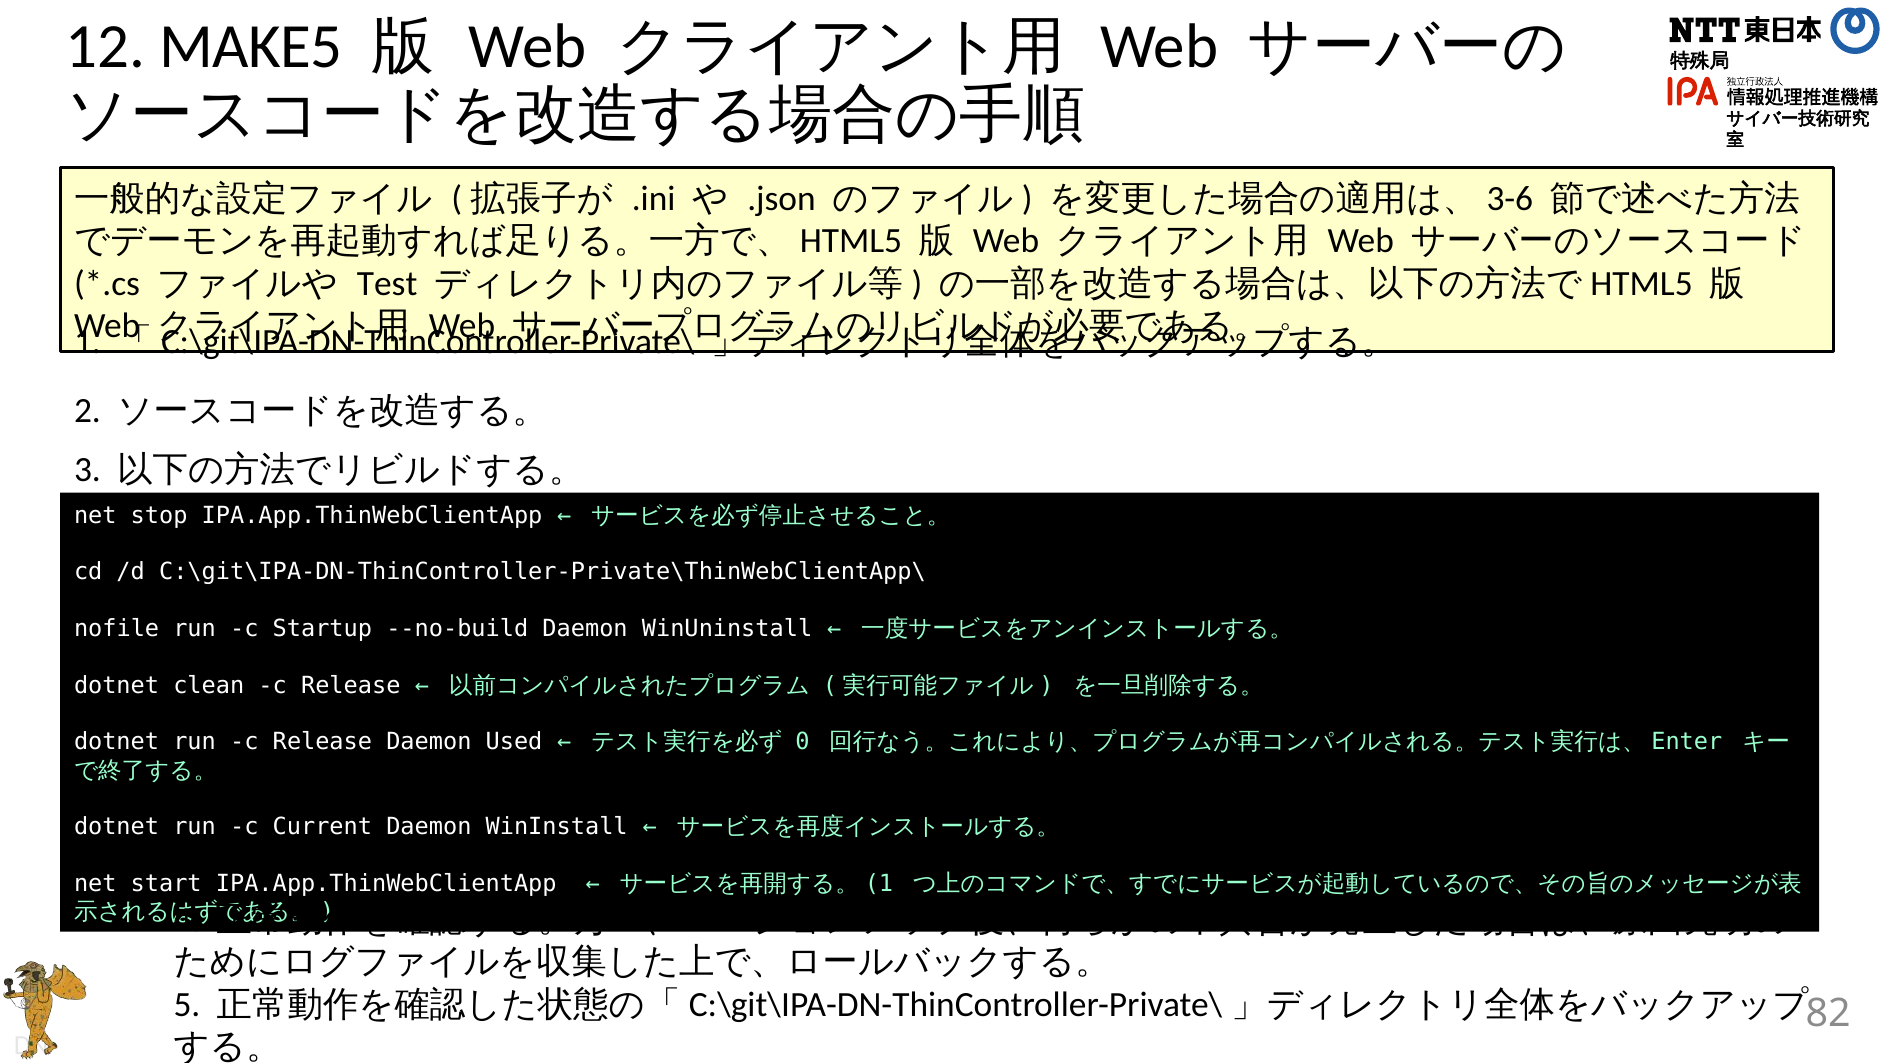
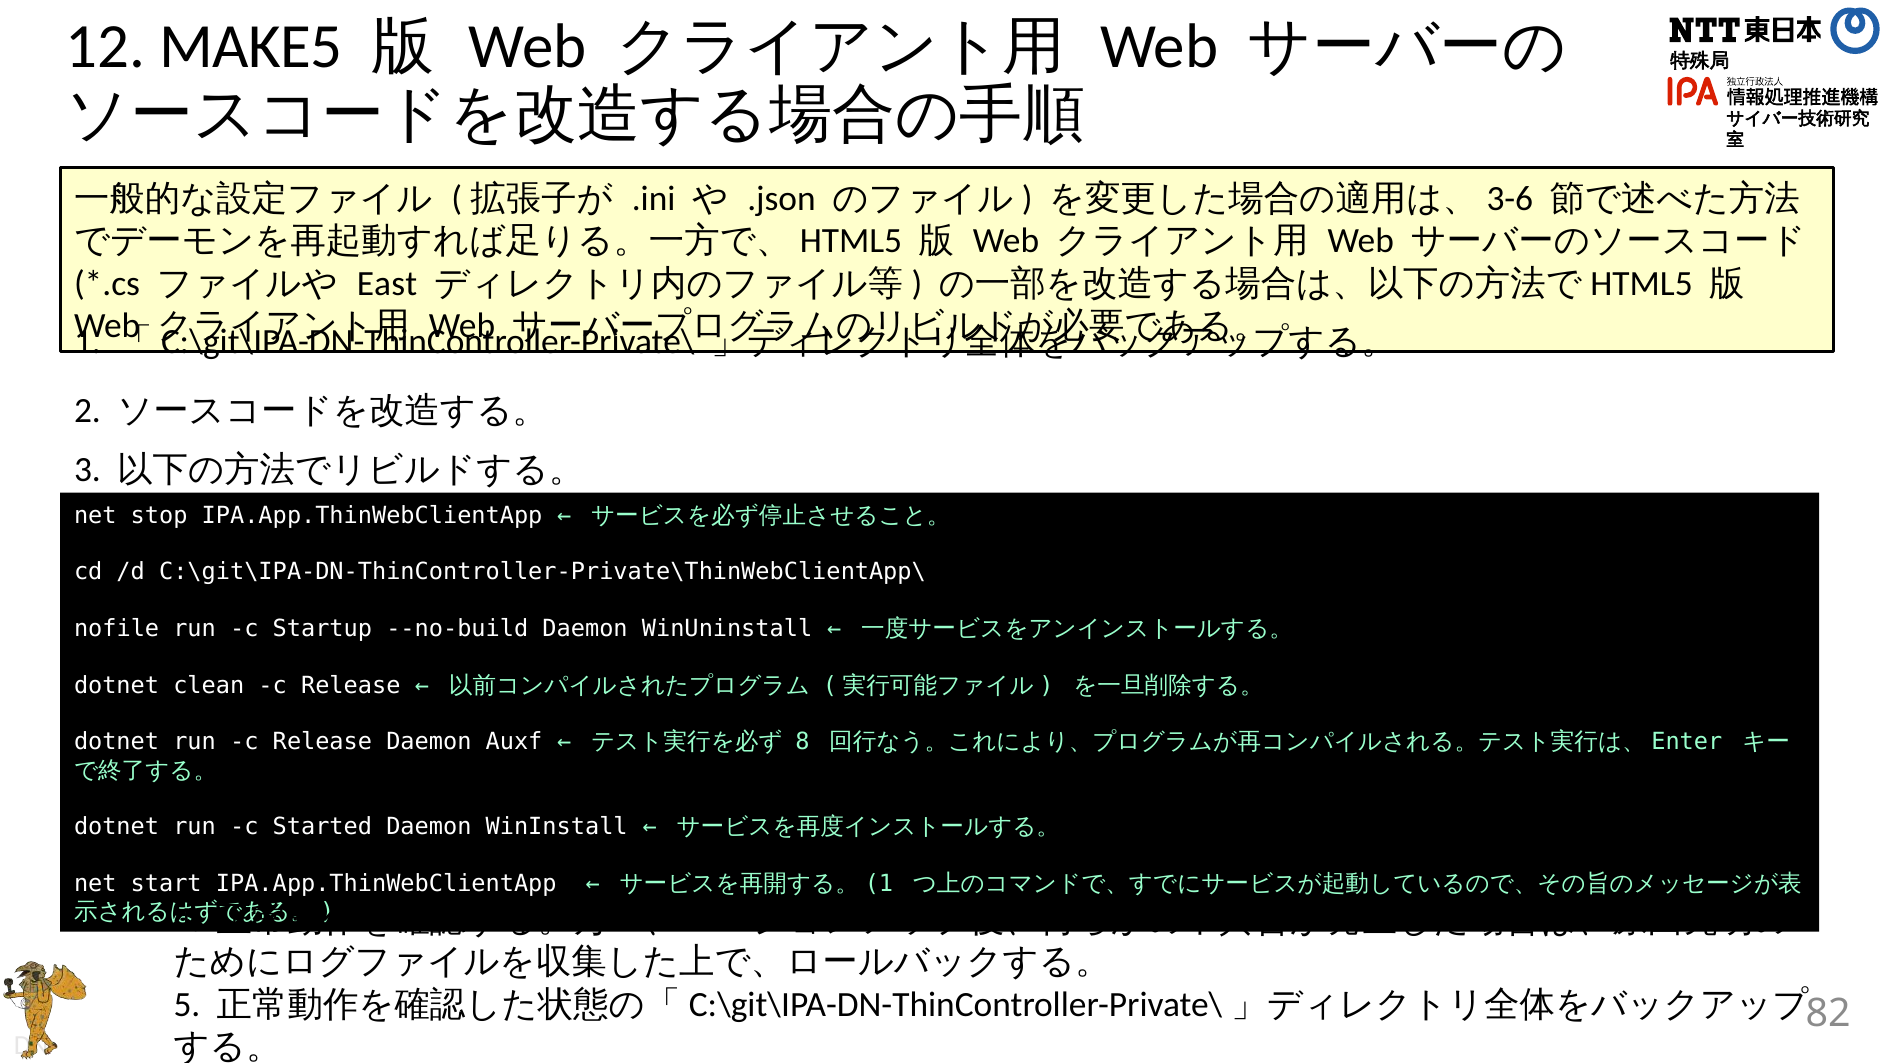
Test: Test -> East
Used: Used -> Auxf
0: 0 -> 8
Current: Current -> Started
